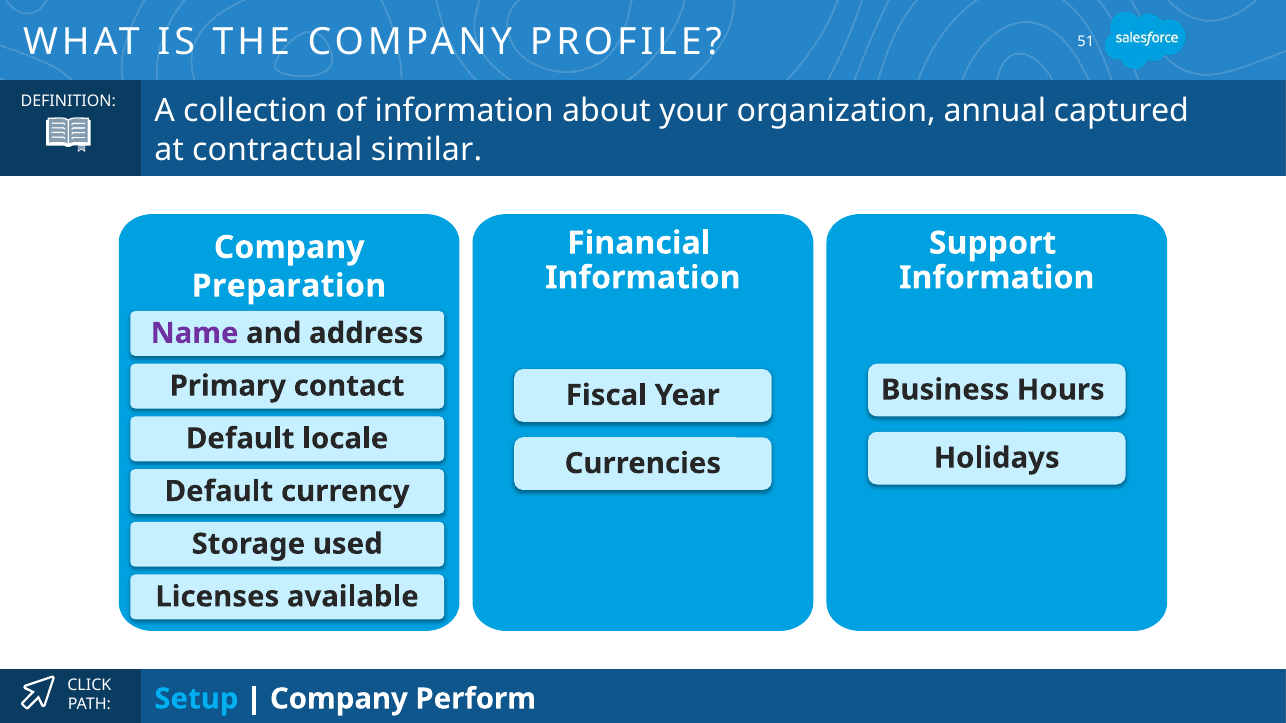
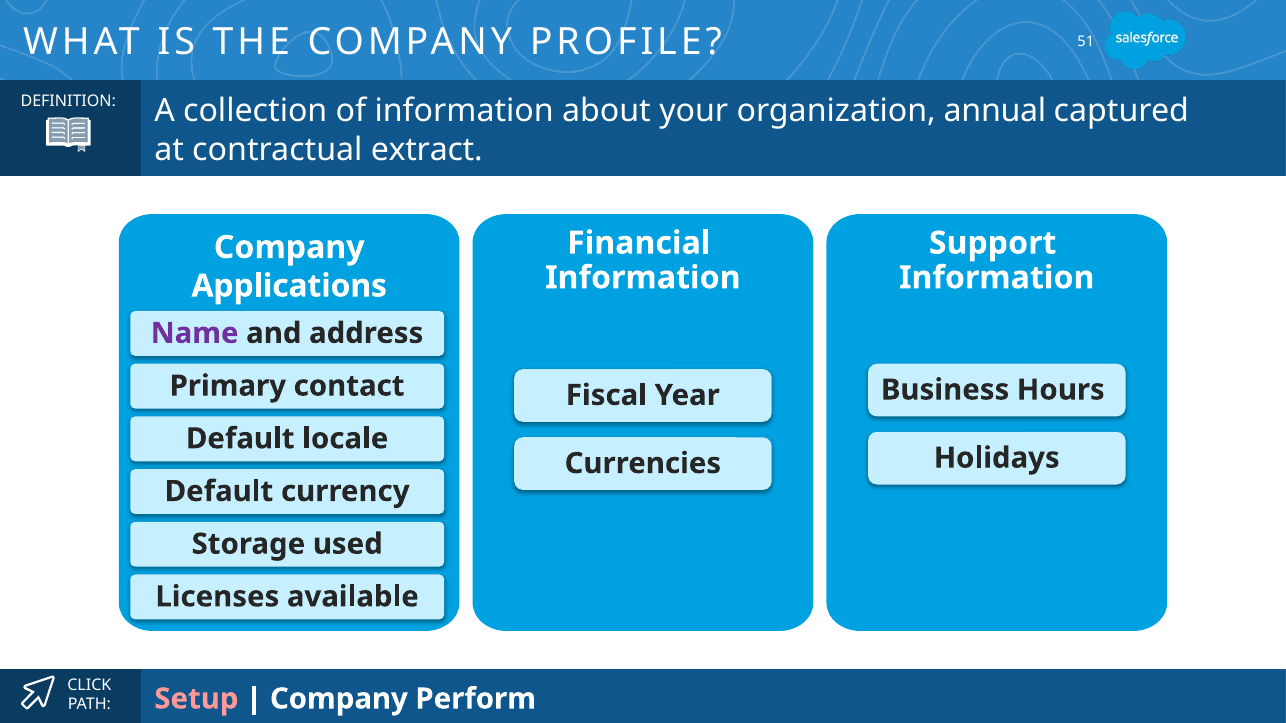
similar: similar -> extract
Preparation: Preparation -> Applications
Setup colour: light blue -> pink
